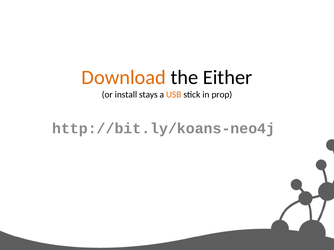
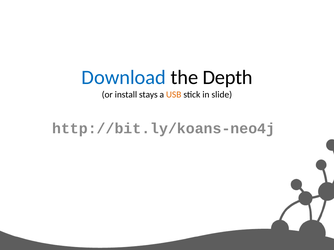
Download colour: orange -> blue
Either: Either -> Depth
prop: prop -> slide
